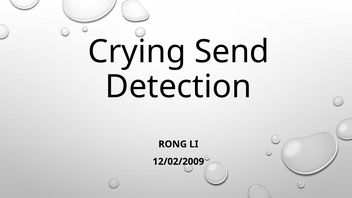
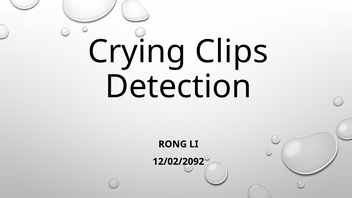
Send: Send -> Clips
12/02/2009: 12/02/2009 -> 12/02/2092
